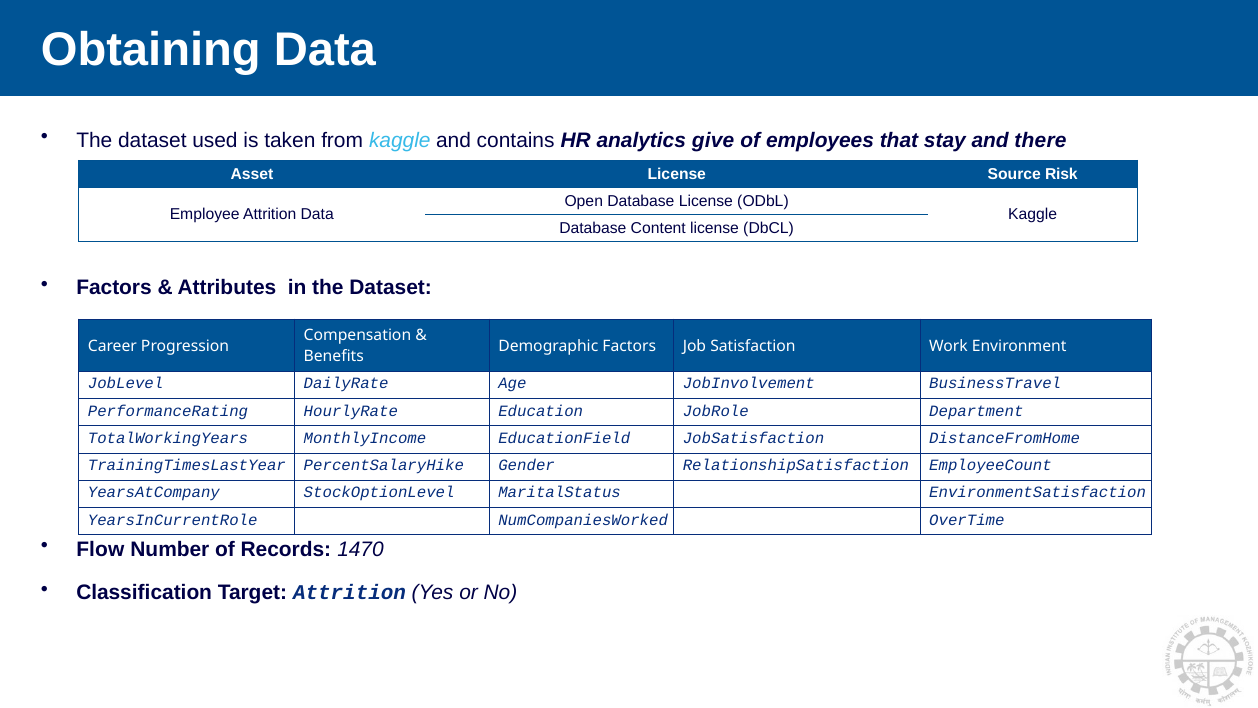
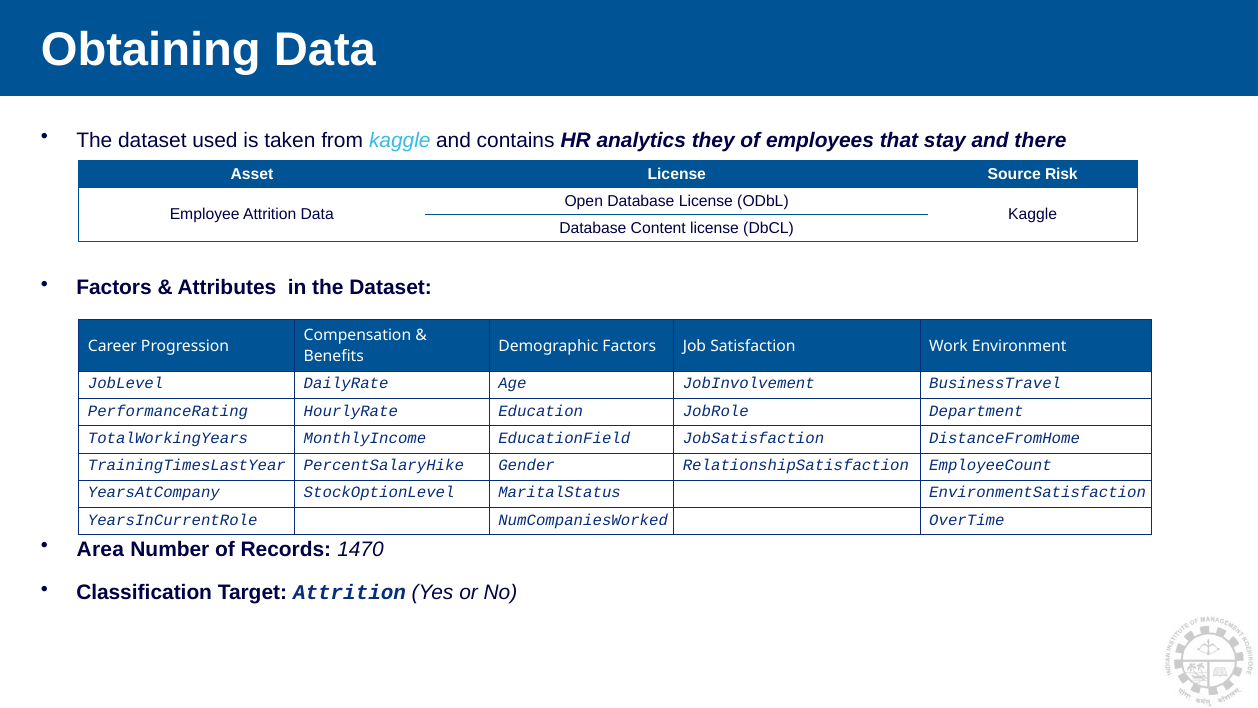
give: give -> they
Flow: Flow -> Area
